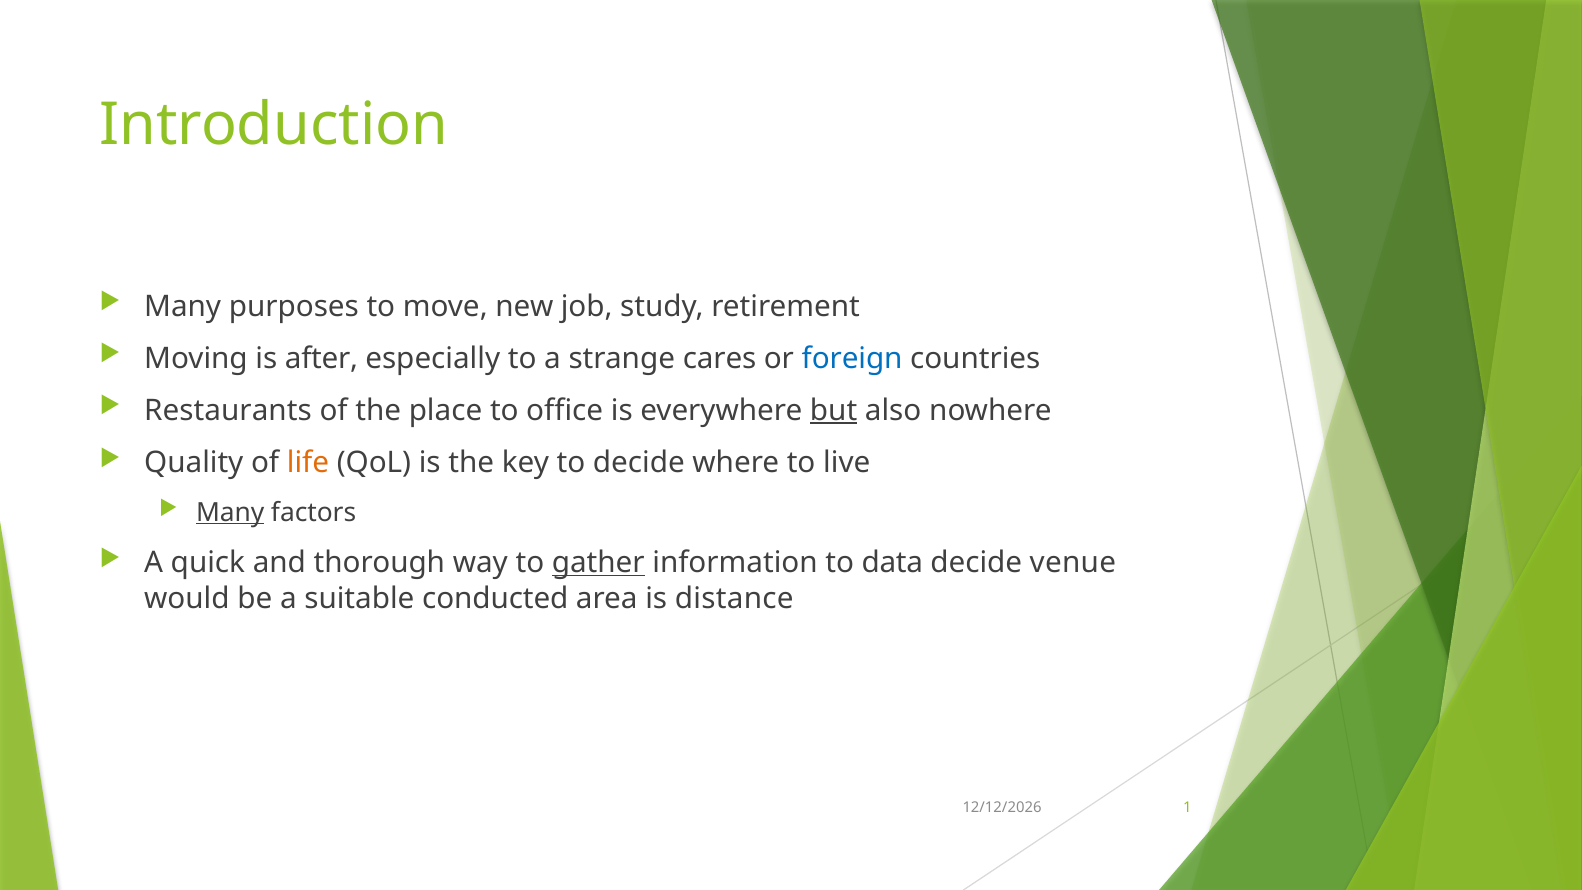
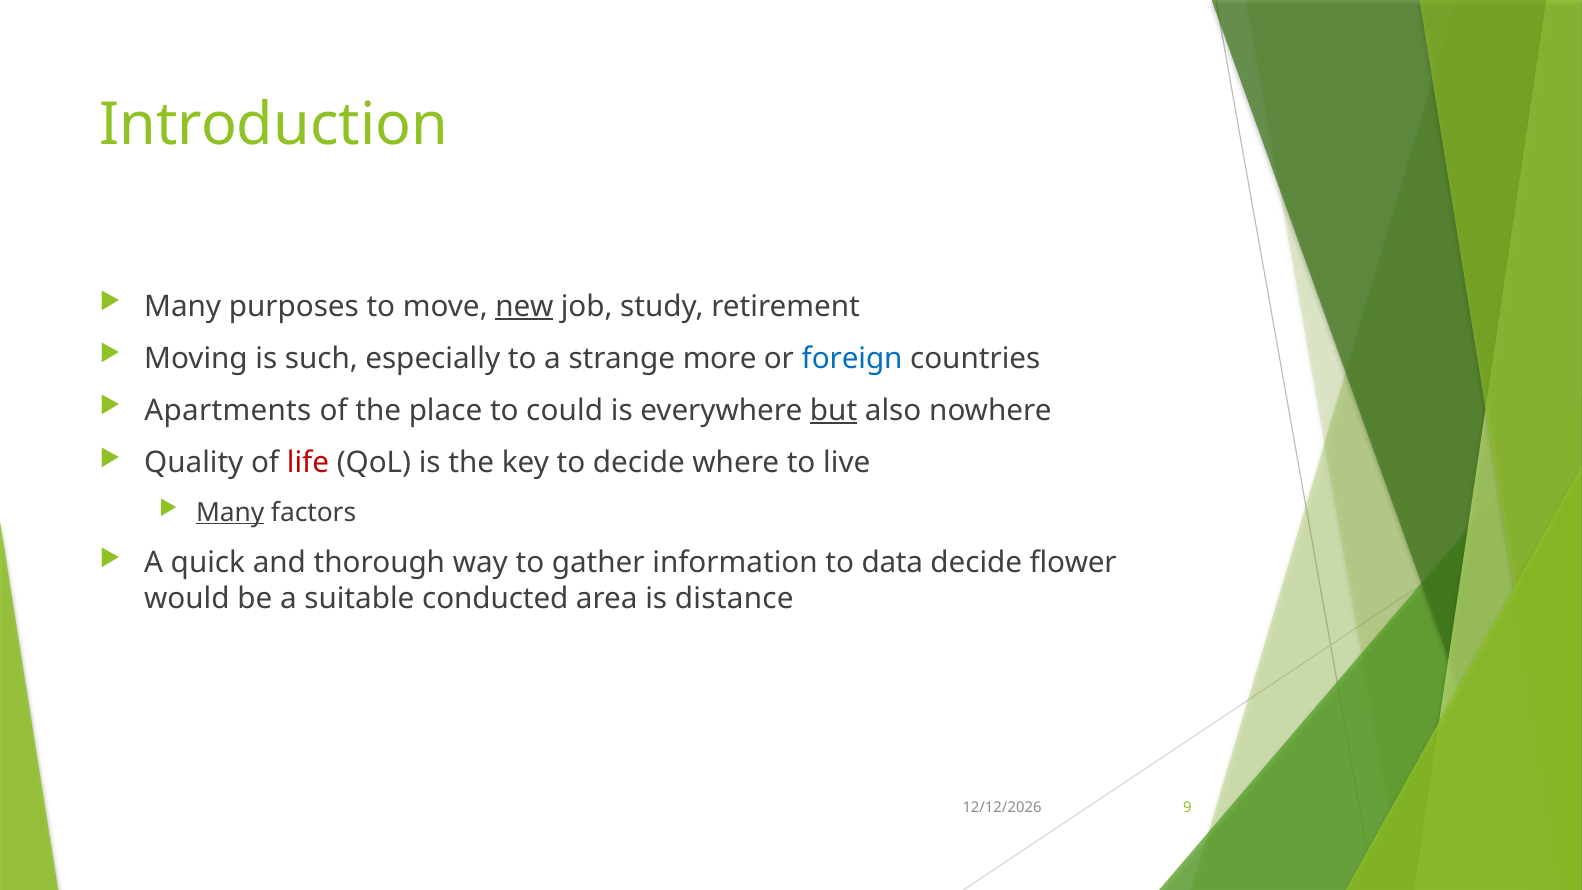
new underline: none -> present
after: after -> such
cares: cares -> more
Restaurants: Restaurants -> Apartments
office: office -> could
life colour: orange -> red
gather underline: present -> none
venue: venue -> flower
1: 1 -> 9
